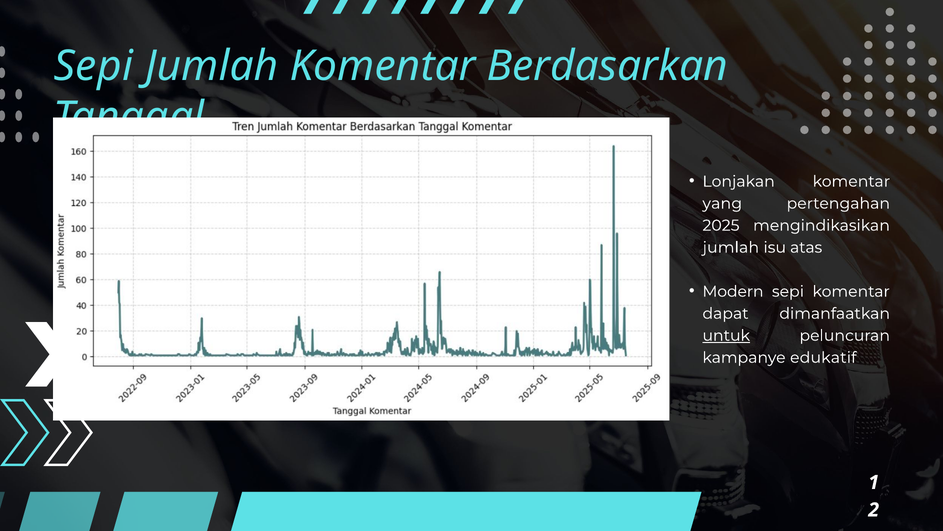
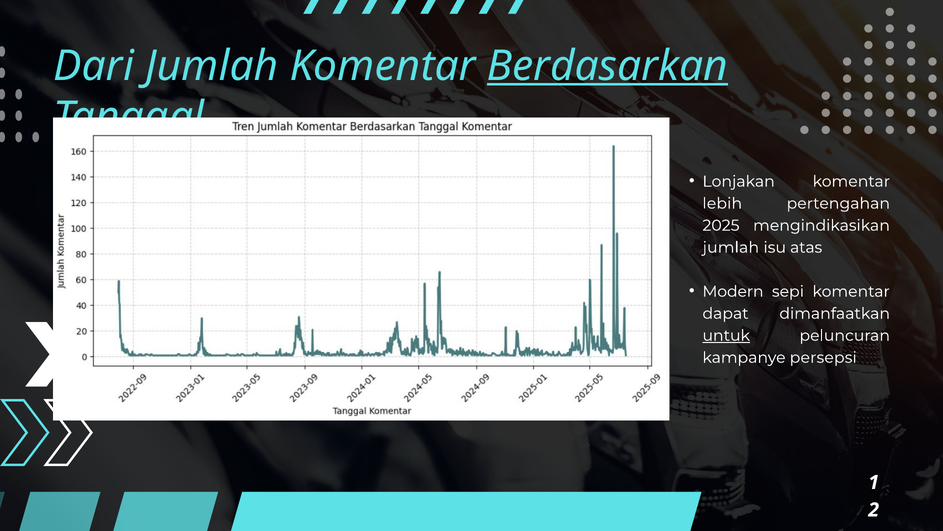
Sepi at (93, 66): Sepi -> Dari
Berdasarkan underline: none -> present
yang: yang -> lebih
edukatif: edukatif -> persepsi
